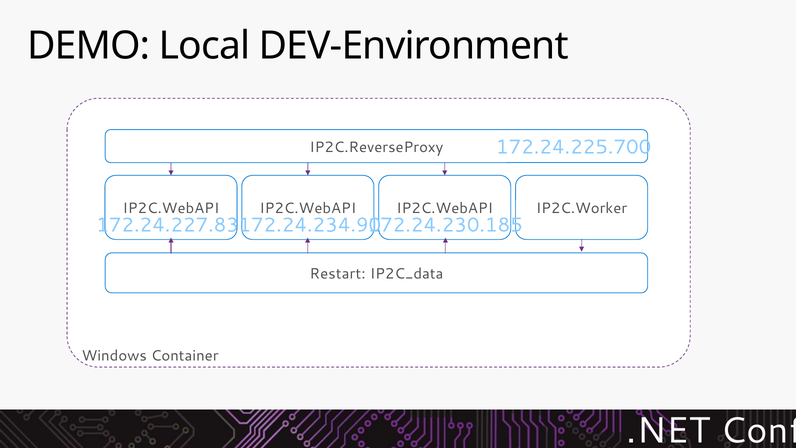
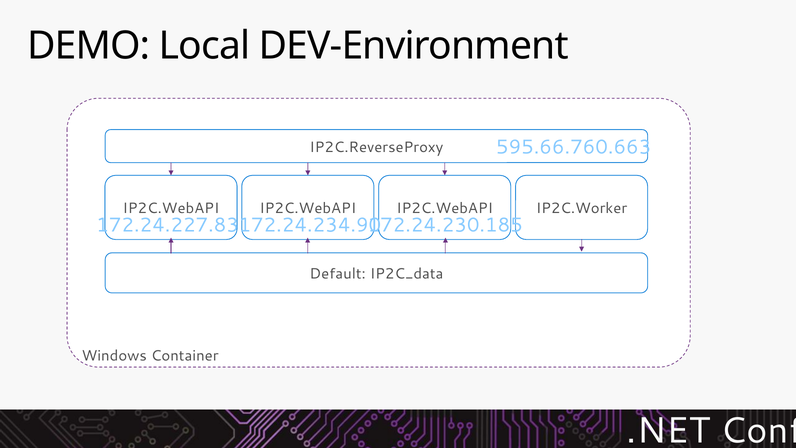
172.24.225.700: 172.24.225.700 -> 595.66.760.663
Restart: Restart -> Default
